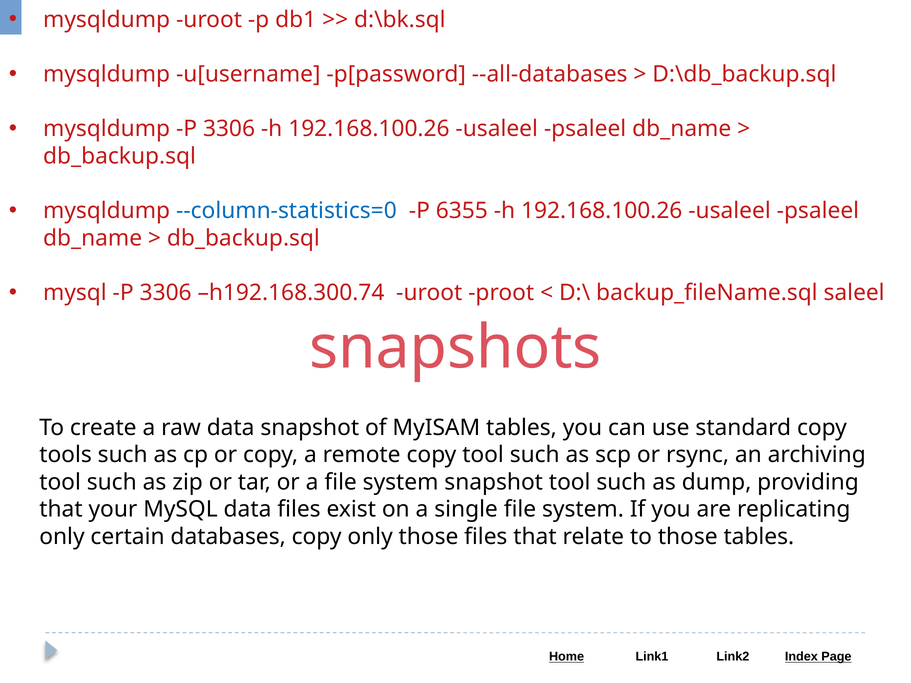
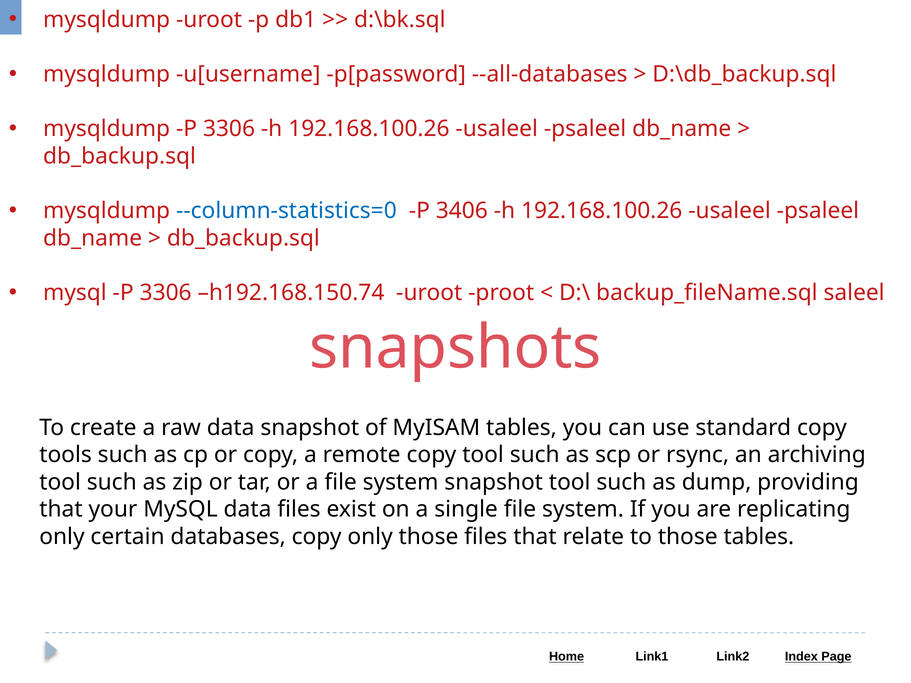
6355: 6355 -> 3406
h192.168.300.74: h192.168.300.74 -> h192.168.150.74
